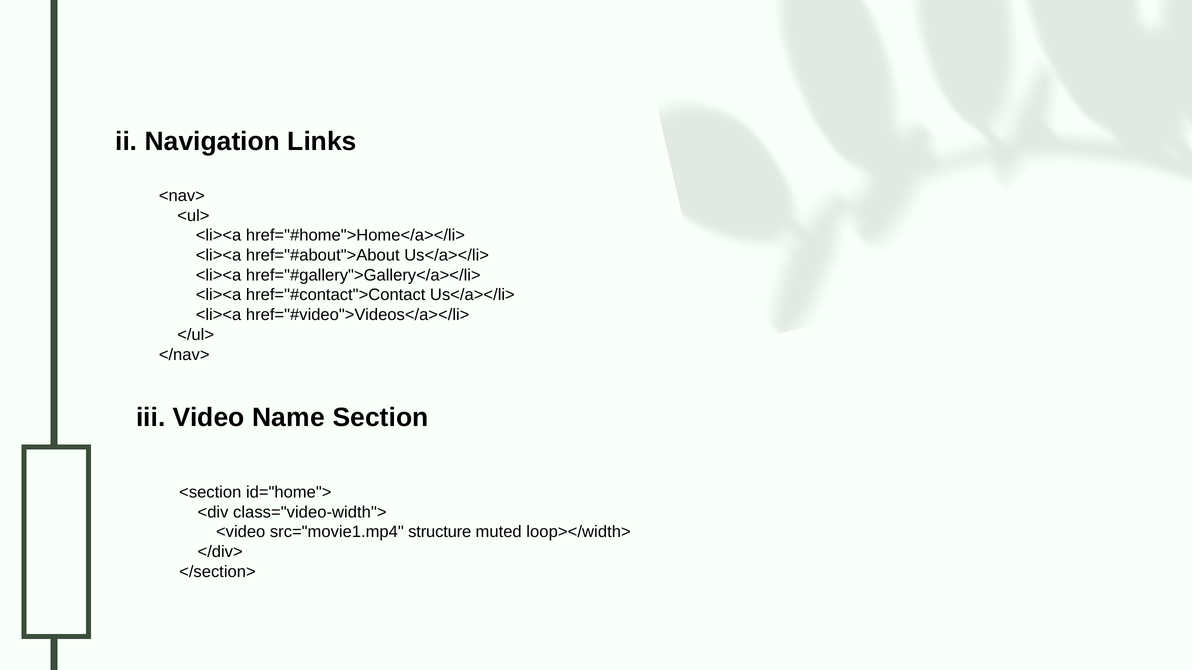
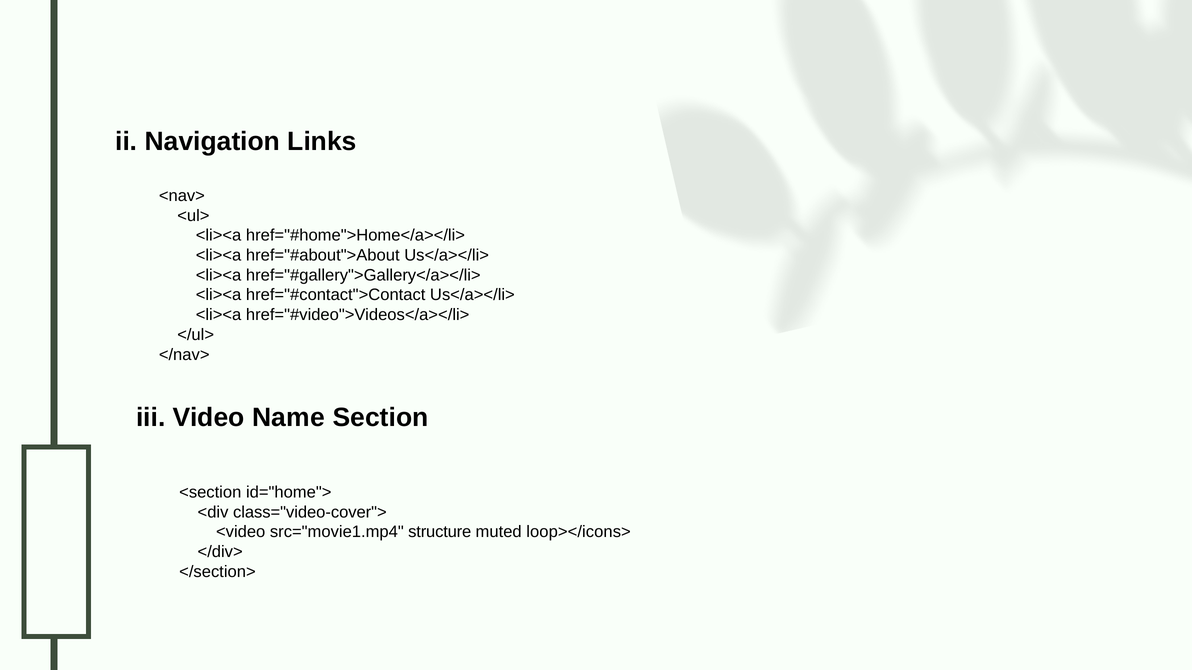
class="video-width">: class="video-width"> -> class="video-cover">
loop></width>: loop></width> -> loop></icons>
